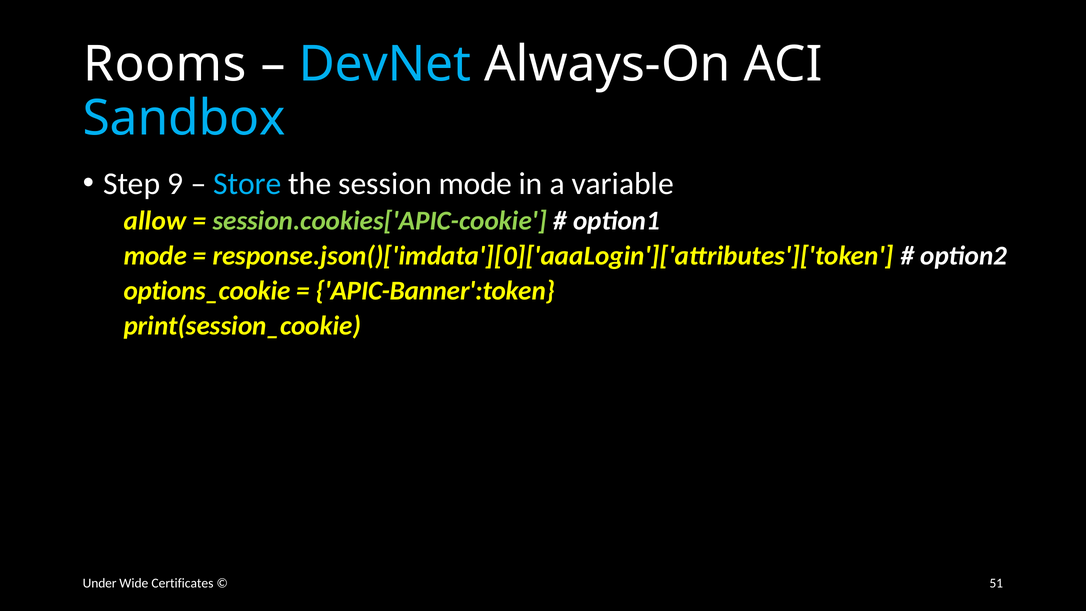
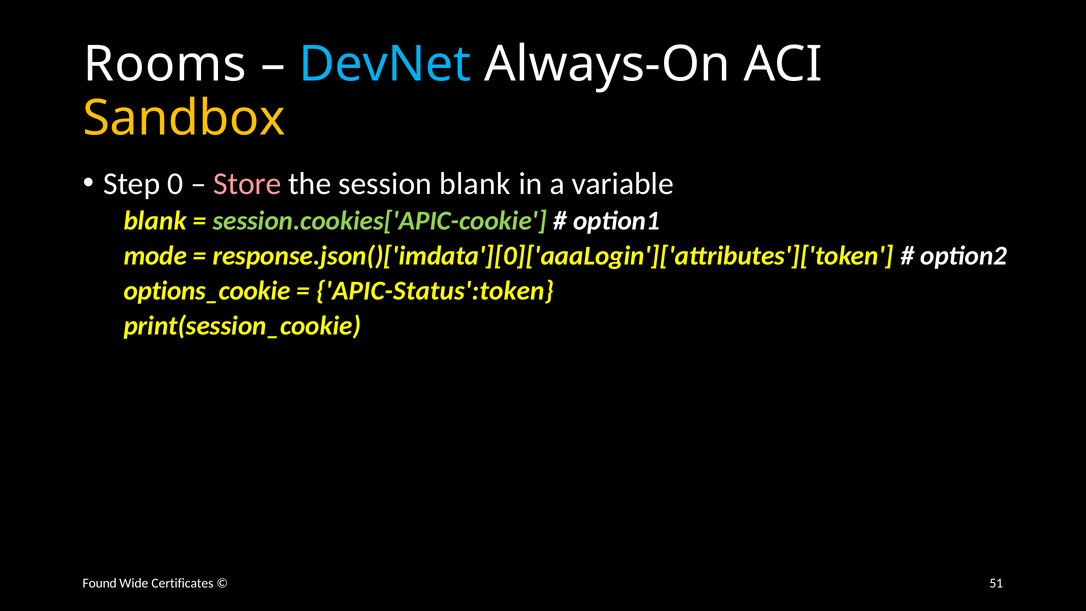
Sandbox colour: light blue -> yellow
9: 9 -> 0
Store colour: light blue -> pink
session mode: mode -> blank
allow at (155, 221): allow -> blank
APIC-Banner':token: APIC-Banner':token -> APIC-Status':token
Under: Under -> Found
